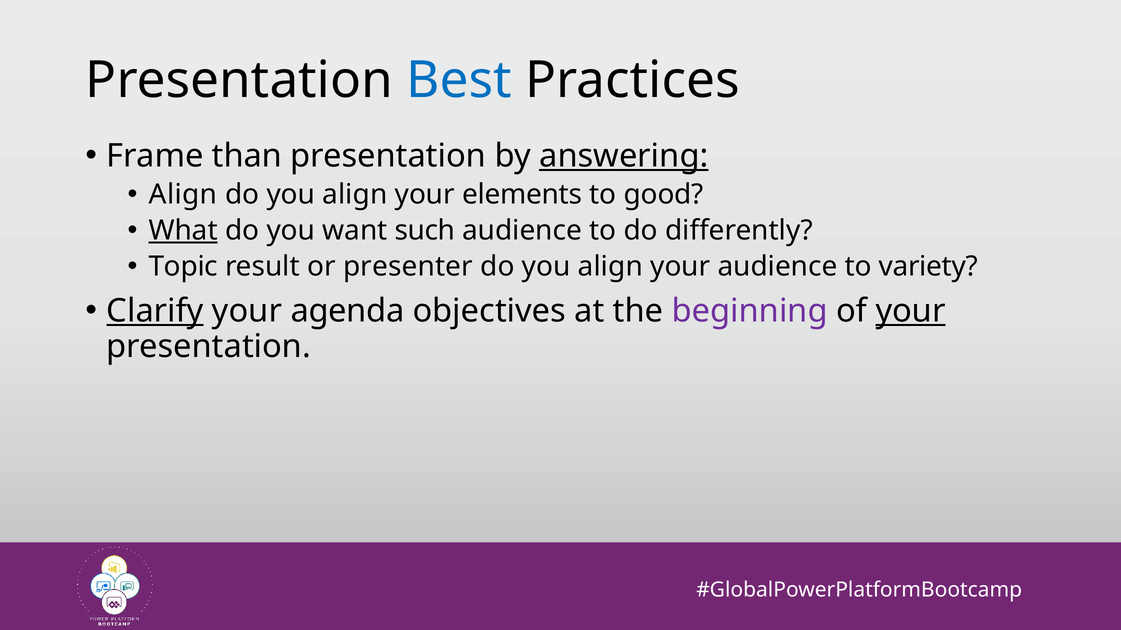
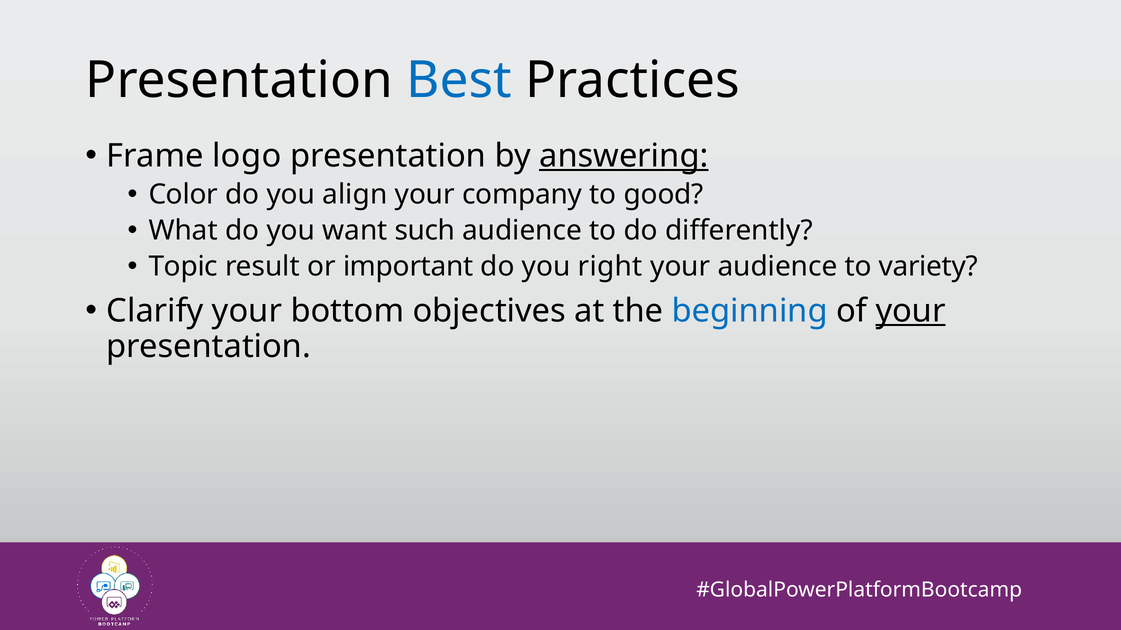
than: than -> logo
Align at (183, 195): Align -> Color
elements: elements -> company
What underline: present -> none
presenter: presenter -> important
align at (610, 267): align -> right
Clarify underline: present -> none
agenda: agenda -> bottom
beginning colour: purple -> blue
